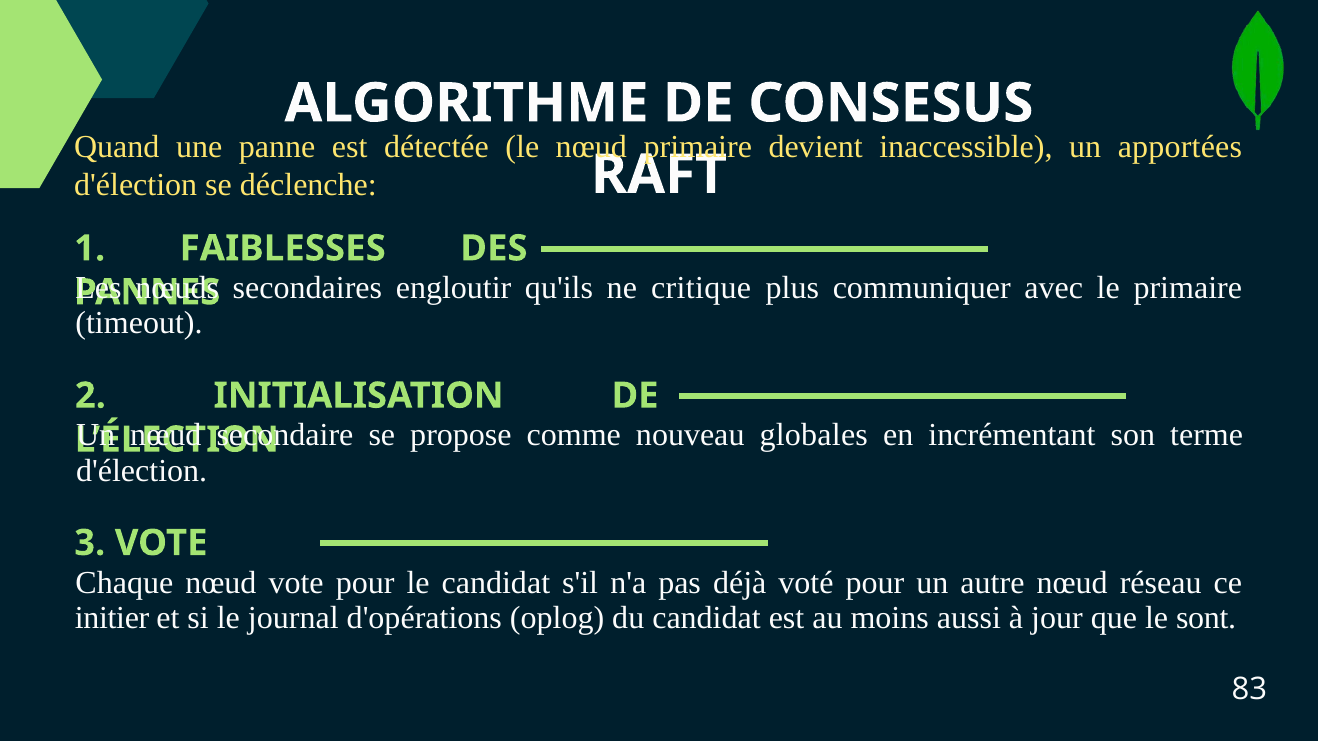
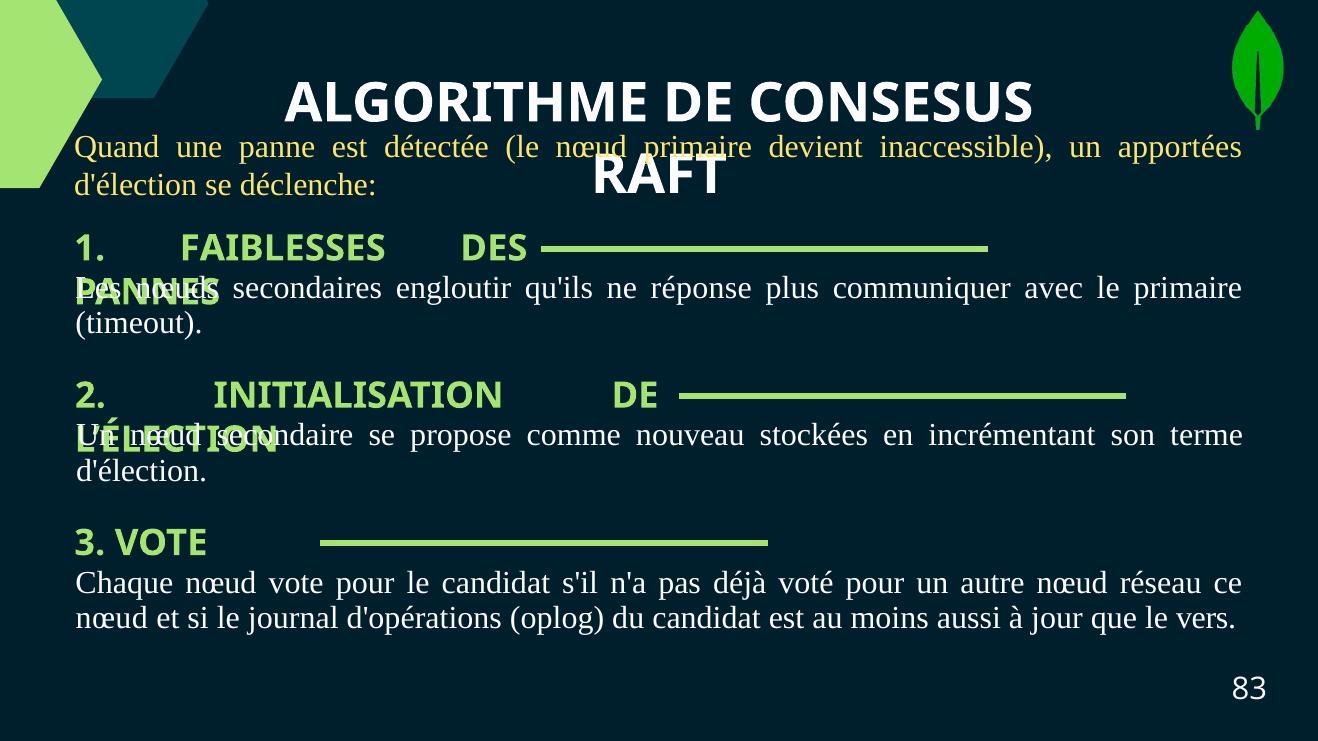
critique: critique -> réponse
globales: globales -> stockées
initier at (112, 618): initier -> nœud
sont: sont -> vers
